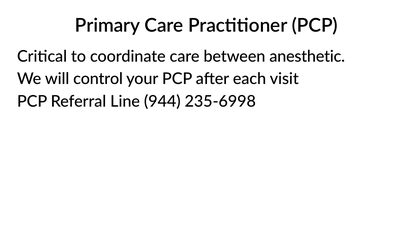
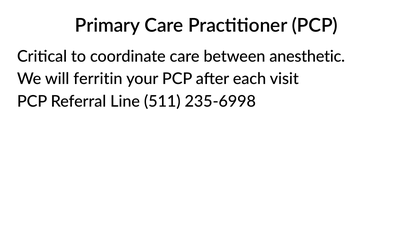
control: control -> ferritin
944: 944 -> 511
